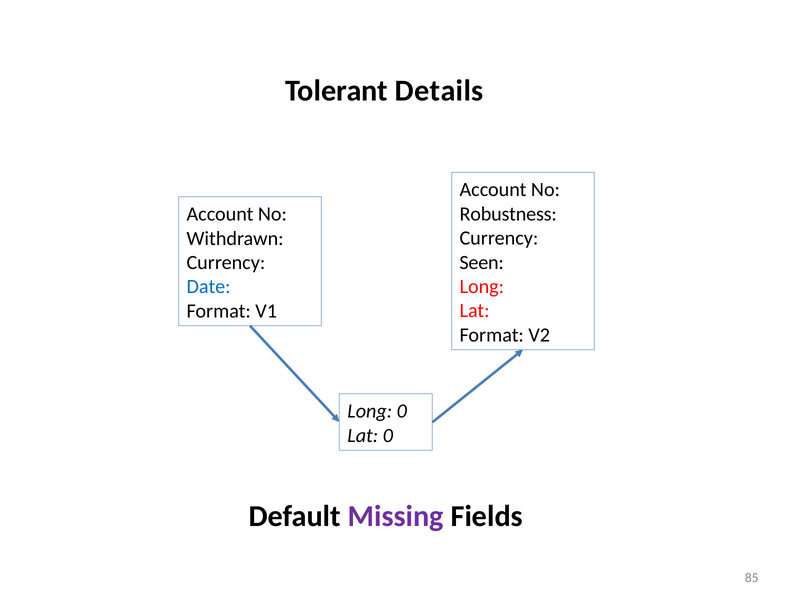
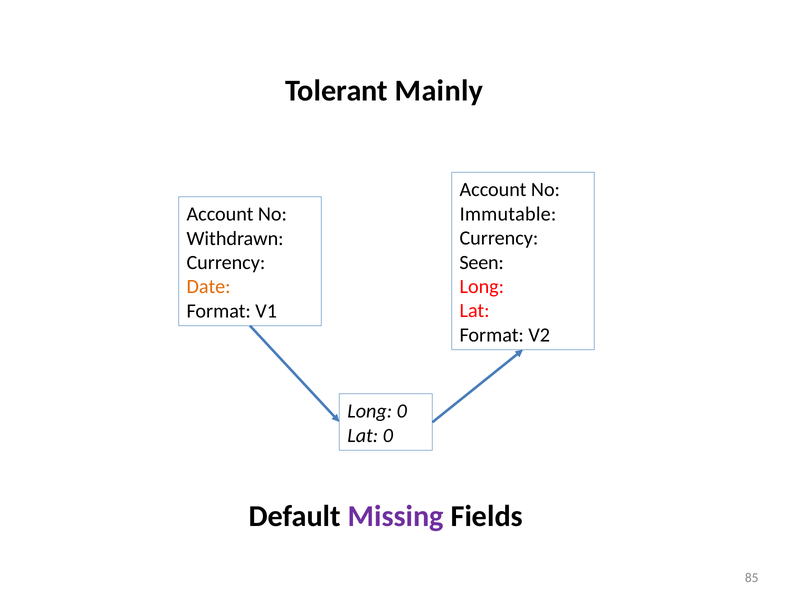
Details: Details -> Mainly
Robustness: Robustness -> Immutable
Date colour: blue -> orange
